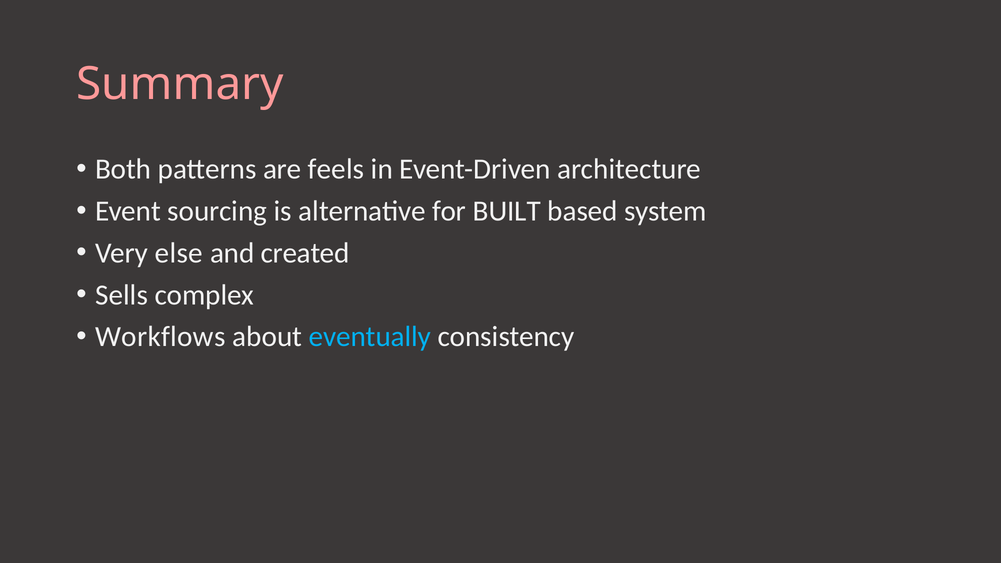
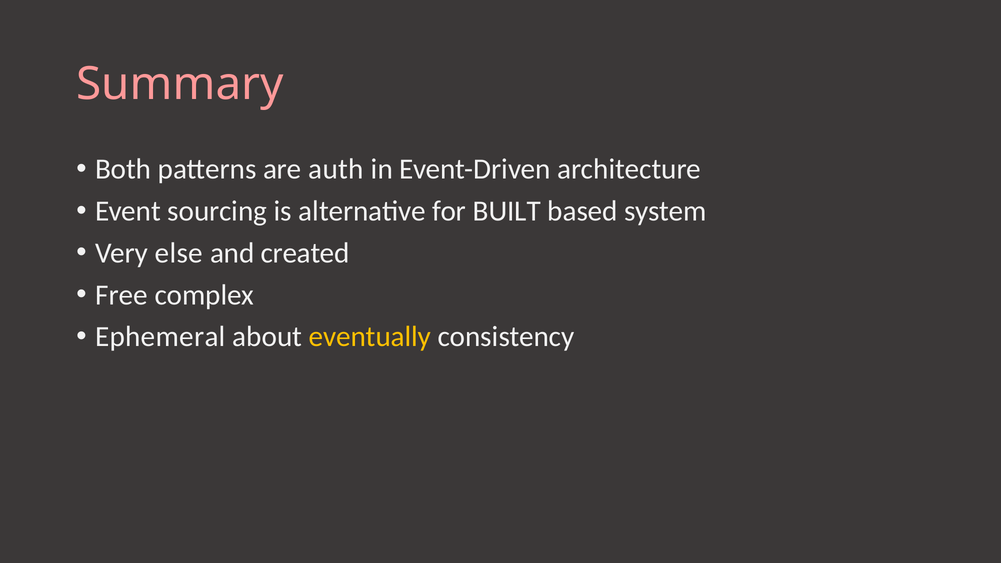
feels: feels -> auth
Sells: Sells -> Free
Workflows: Workflows -> Ephemeral
eventually colour: light blue -> yellow
